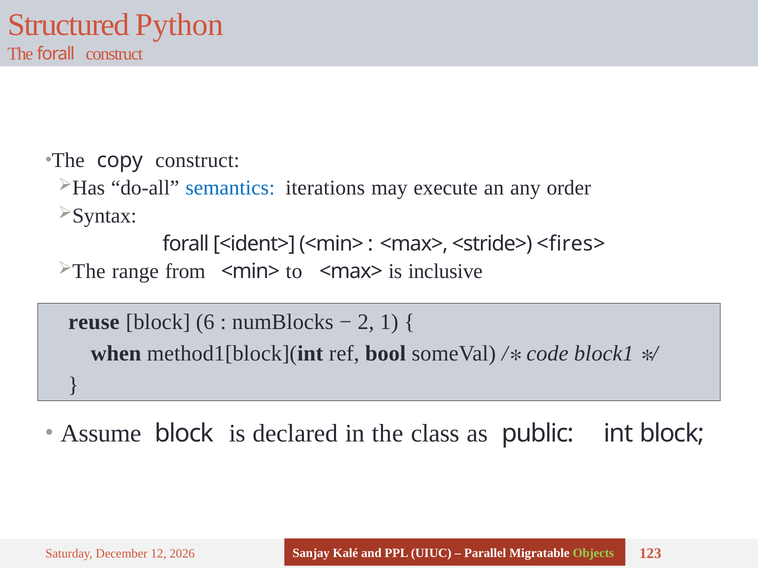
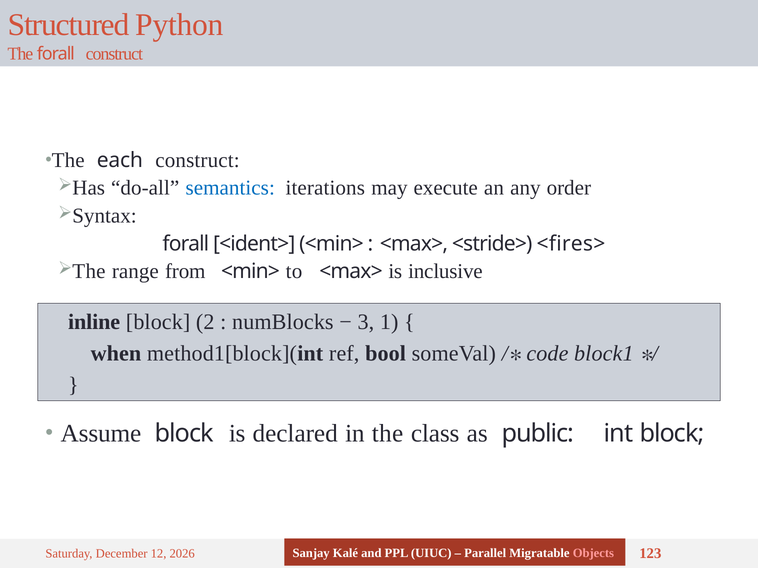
copy: copy -> each
reuse: reuse -> inline
6: 6 -> 2
2: 2 -> 3
Objects colour: light green -> pink
